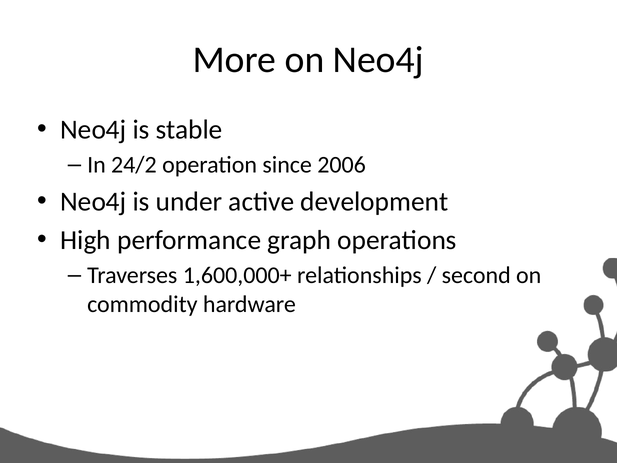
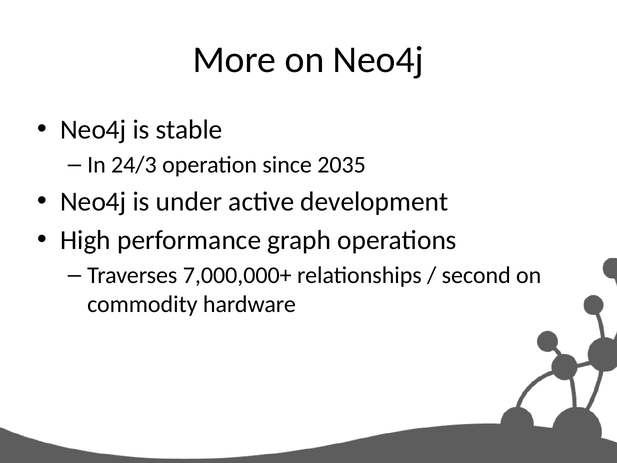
24/2: 24/2 -> 24/3
2006: 2006 -> 2035
1,600,000+: 1,600,000+ -> 7,000,000+
